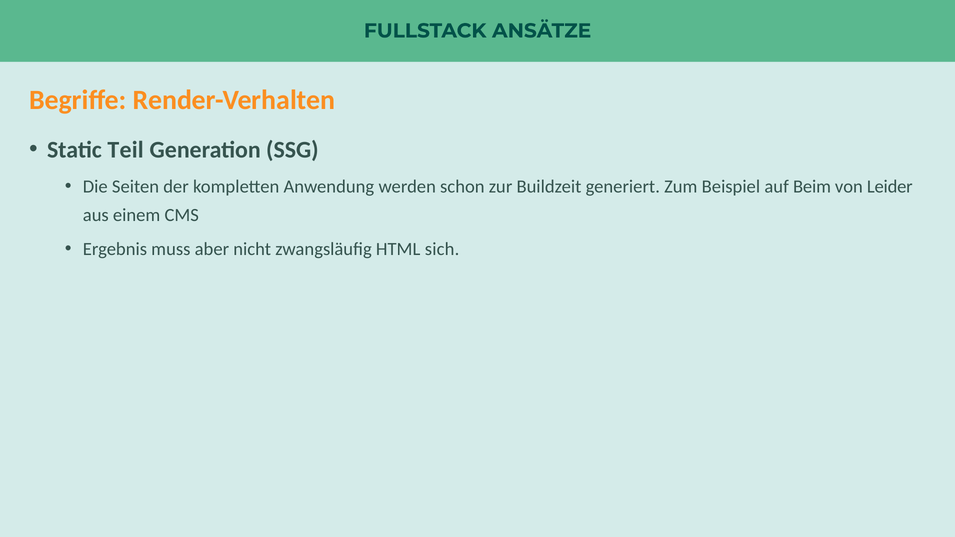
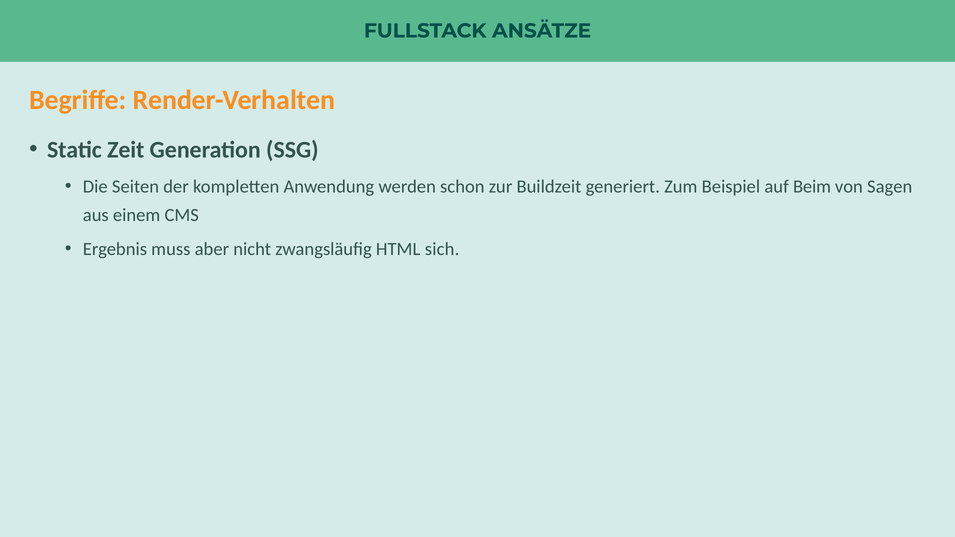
Teil: Teil -> Zeit
Leider: Leider -> Sagen
